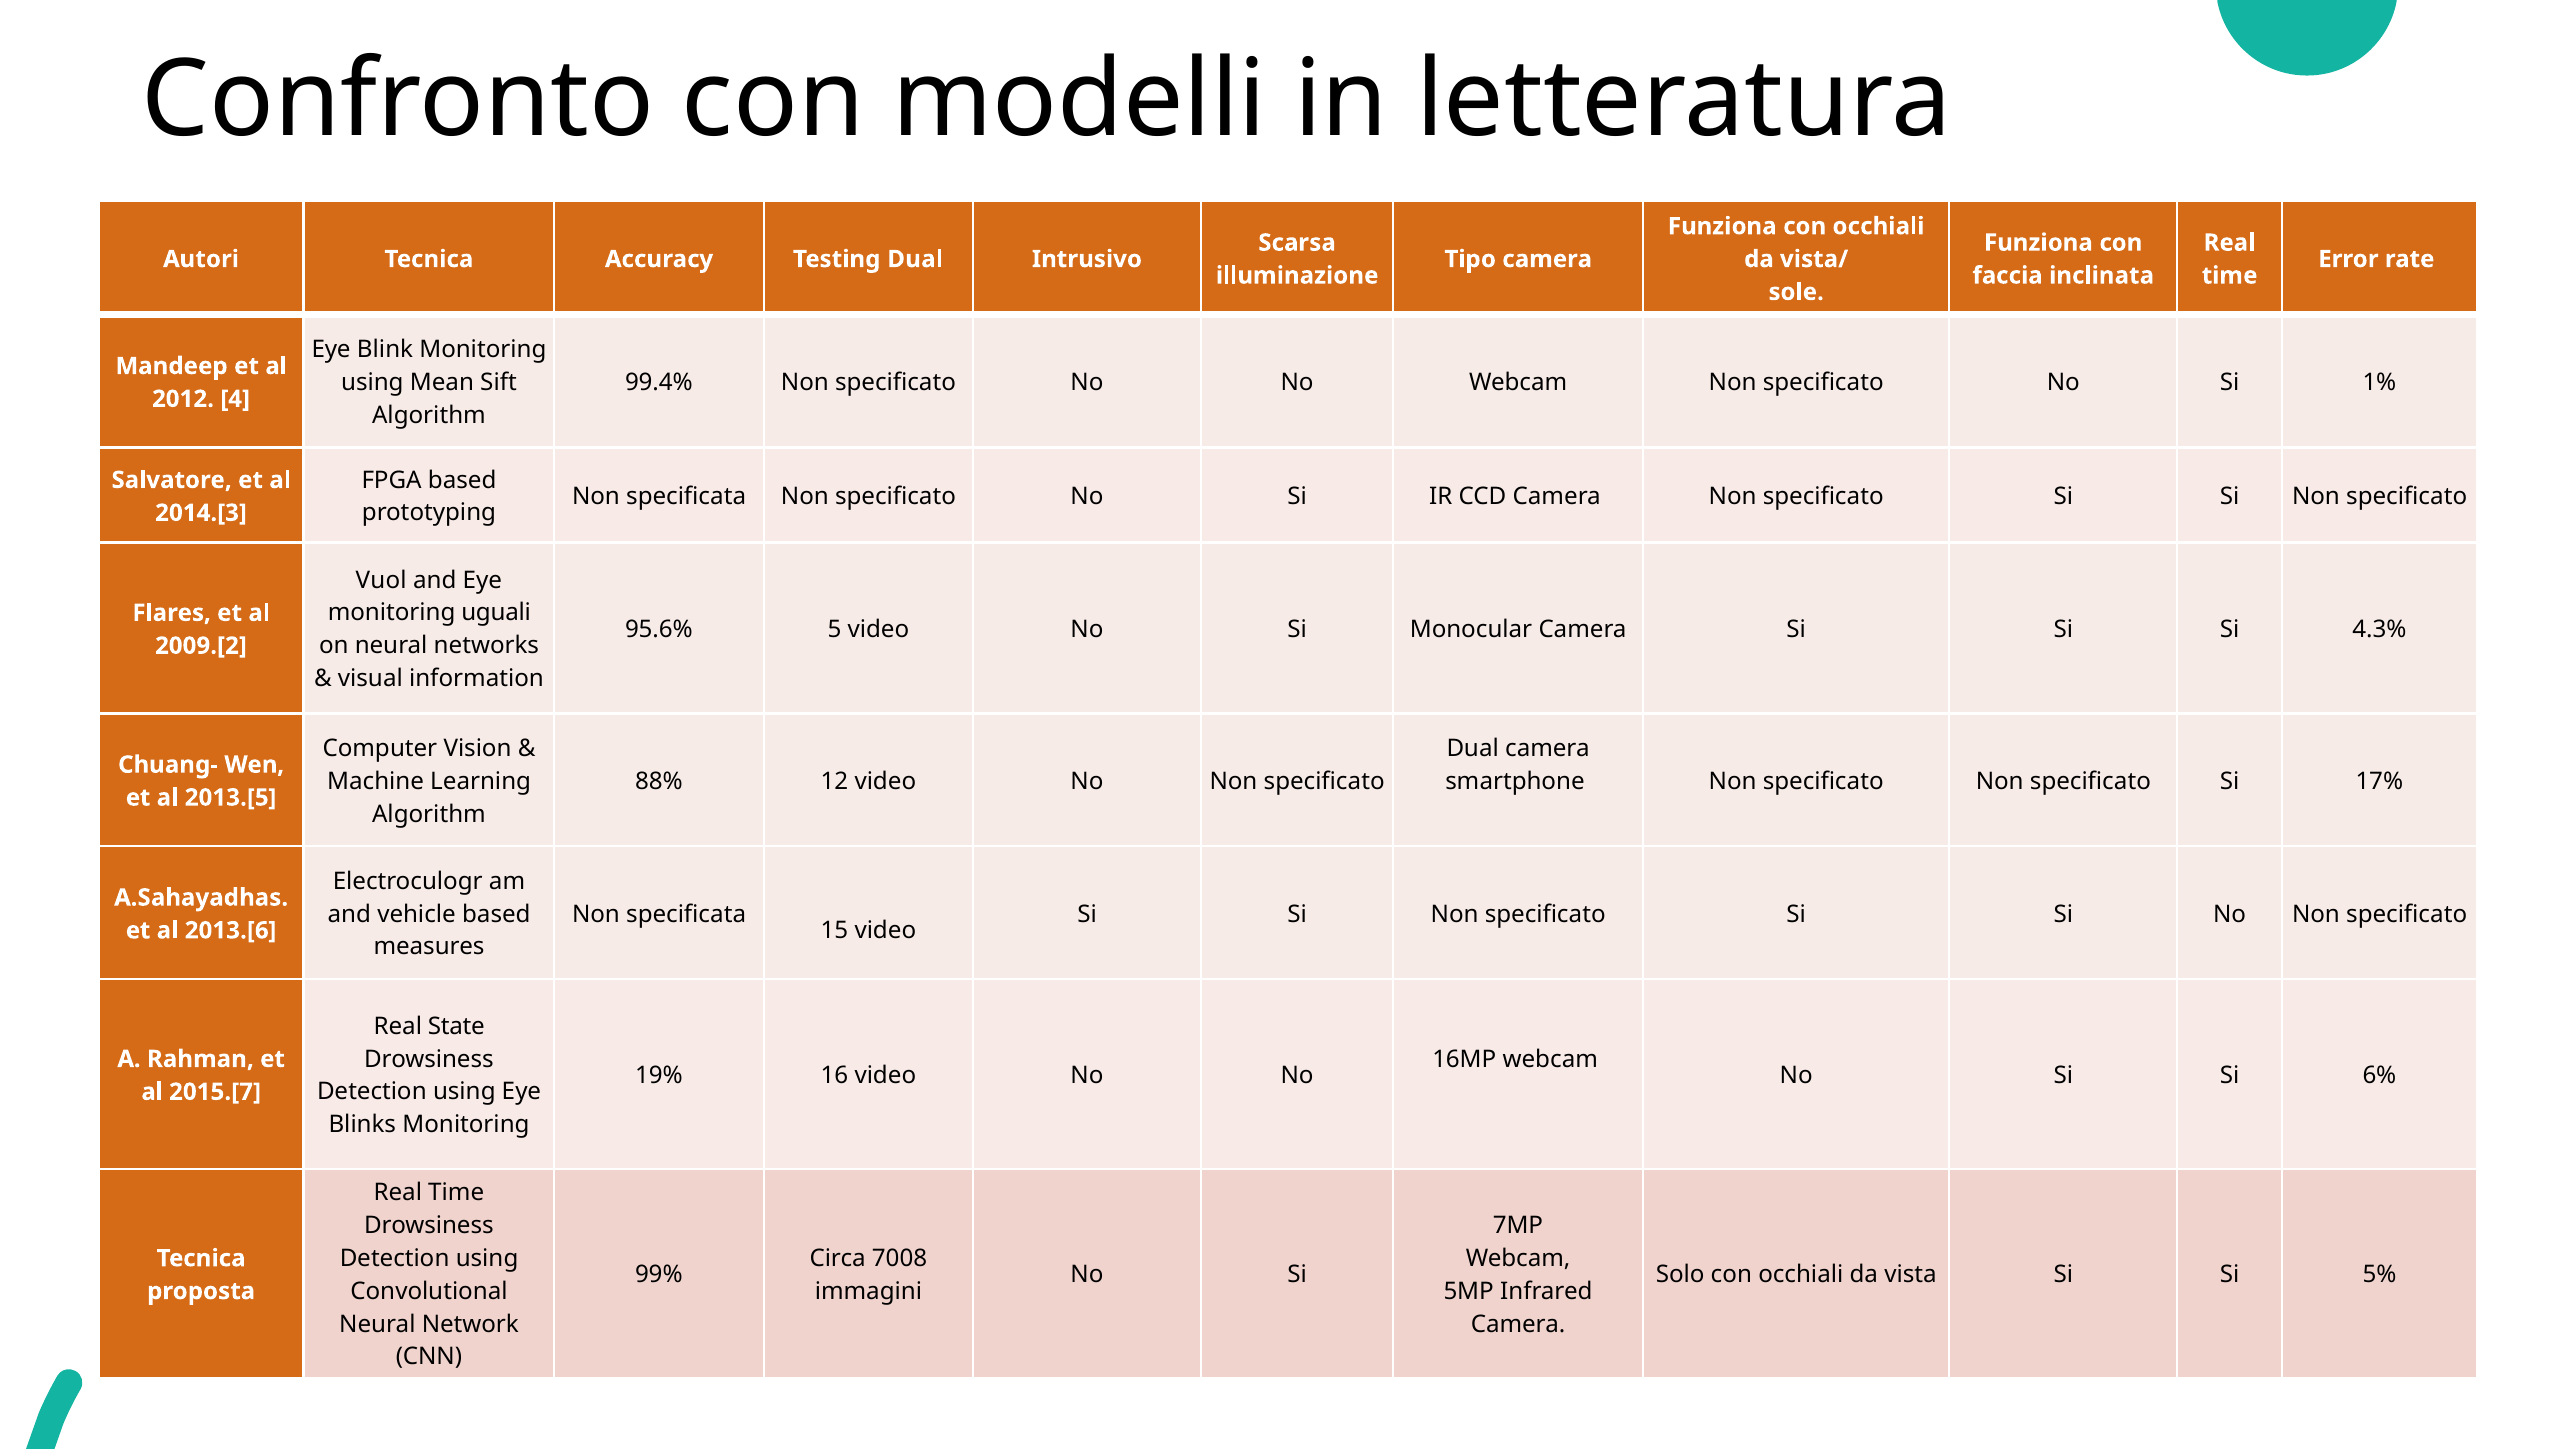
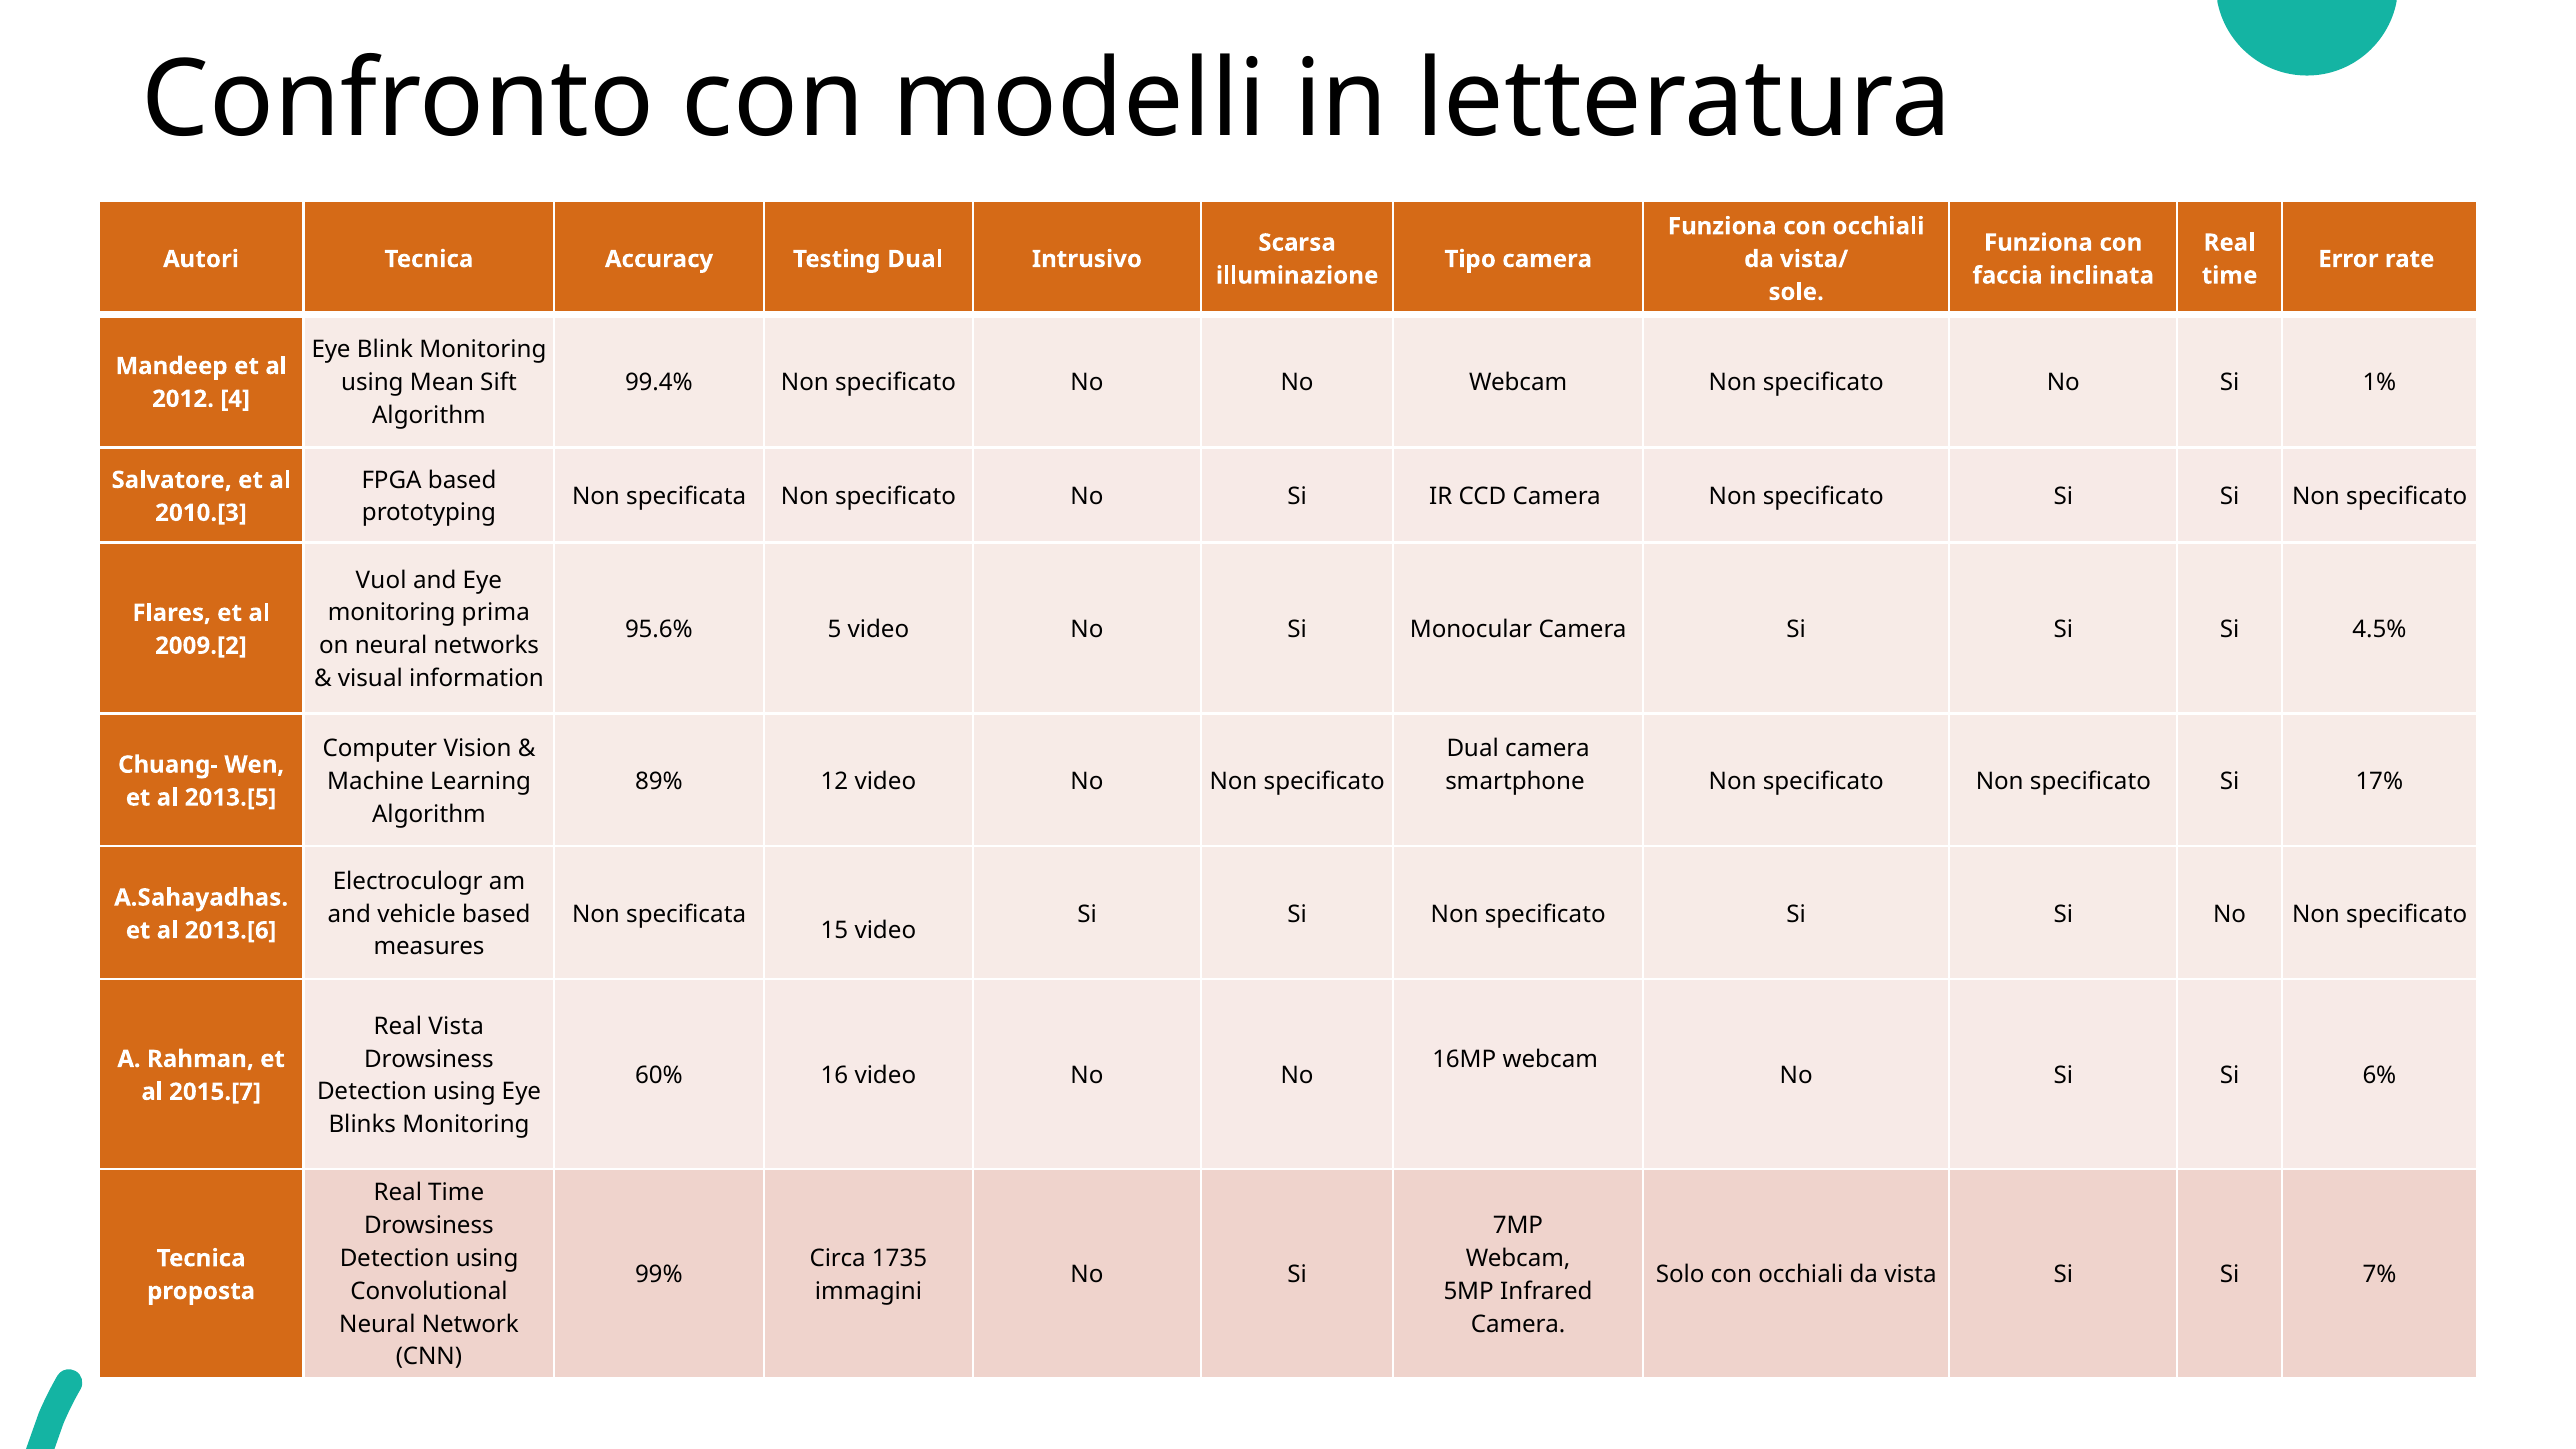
2014.[3: 2014.[3 -> 2010.[3
uguali: uguali -> prima
4.3%: 4.3% -> 4.5%
88%: 88% -> 89%
Real State: State -> Vista
19%: 19% -> 60%
7008: 7008 -> 1735
5%: 5% -> 7%
